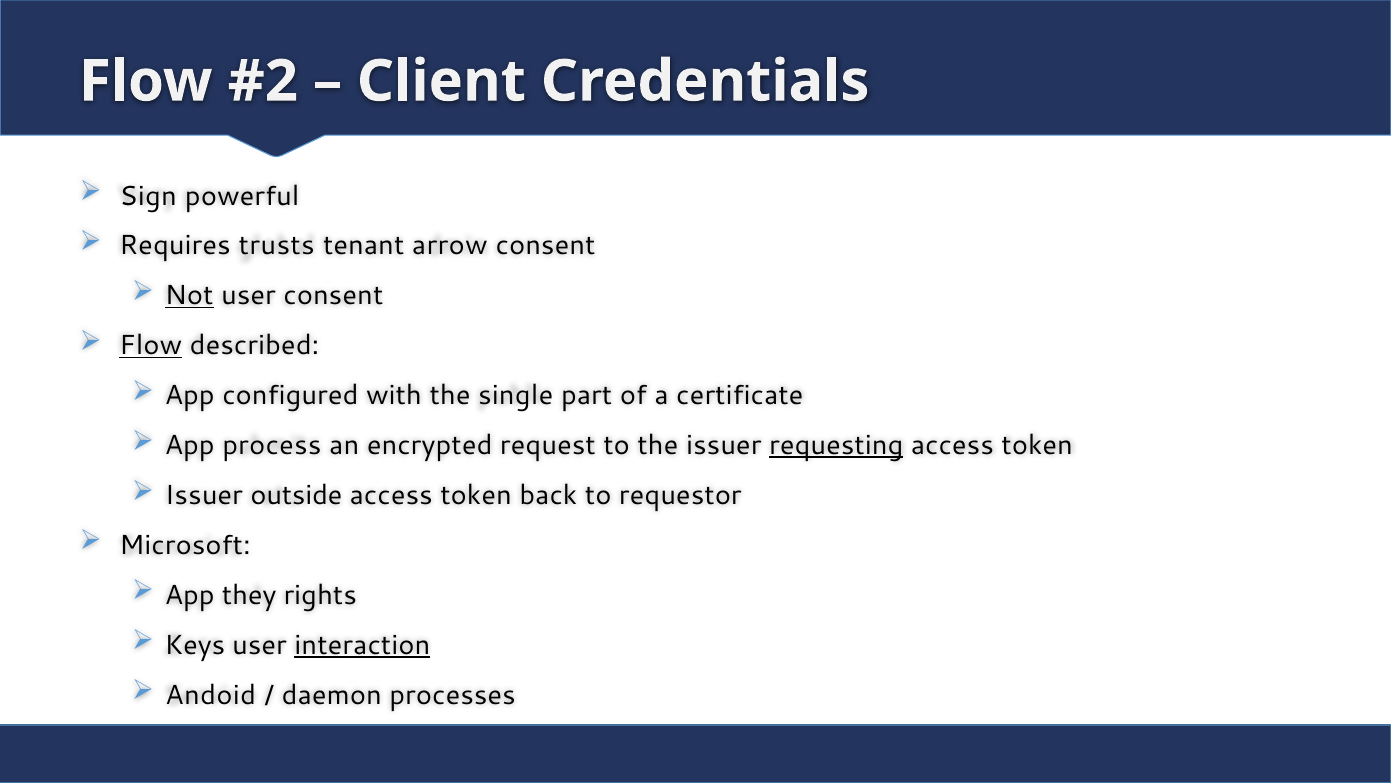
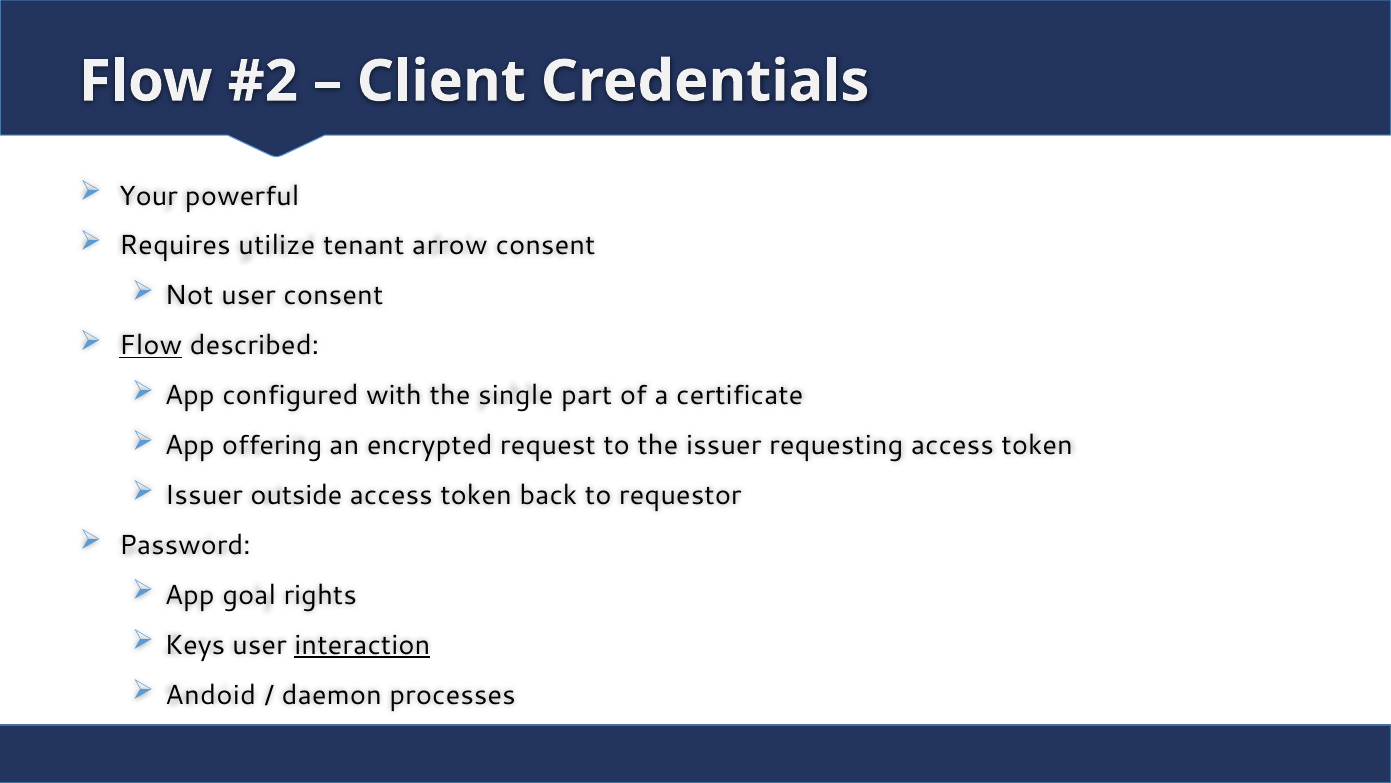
Sign: Sign -> Your
trusts: trusts -> utilize
Not underline: present -> none
process: process -> offering
requesting underline: present -> none
Microsoft: Microsoft -> Password
they: they -> goal
